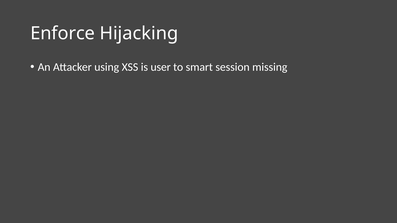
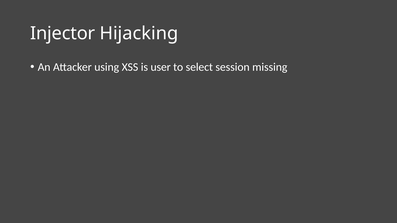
Enforce: Enforce -> Injector
smart: smart -> select
